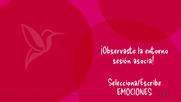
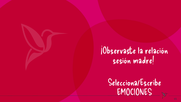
entorno: entorno -> relación
asocia: asocia -> madre
